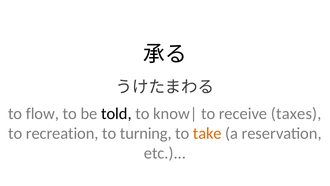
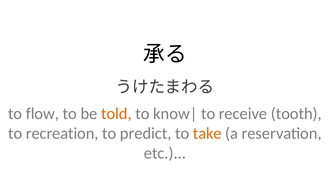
told colour: black -> orange
taxes: taxes -> tooth
turning: turning -> predict
